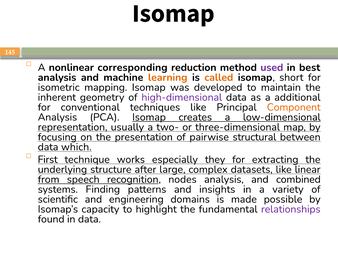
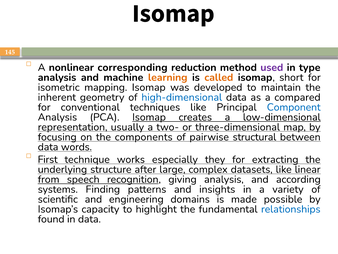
best: best -> type
high-dimensional colour: purple -> blue
additional: additional -> compared
Component colour: orange -> blue
presentation: presentation -> components
which: which -> words
nodes: nodes -> giving
combined: combined -> according
relationships colour: purple -> blue
